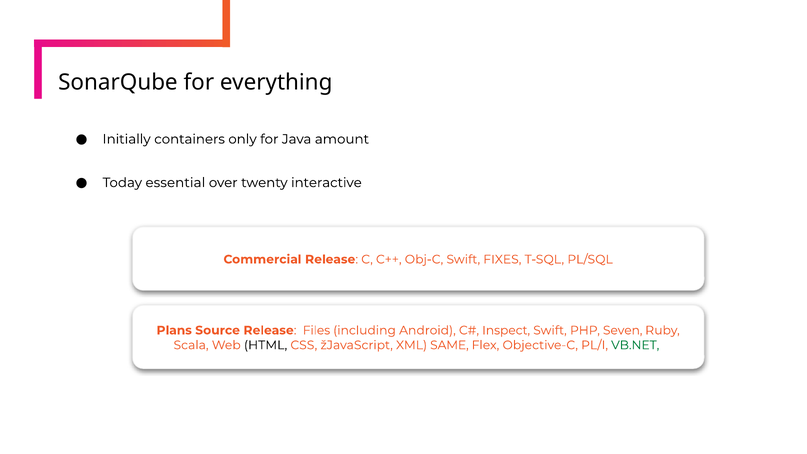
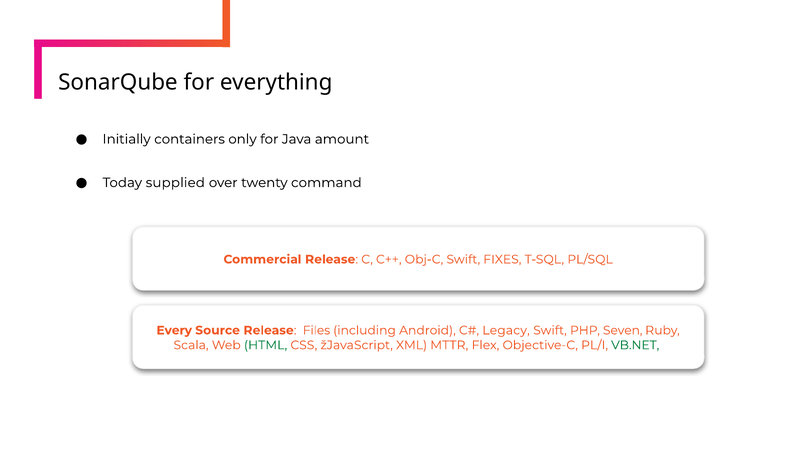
essential: essential -> supplied
interactive: interactive -> command
Plans: Plans -> Every
Inspect: Inspect -> Legacy
HTML colour: black -> green
SAME: SAME -> MTTR
